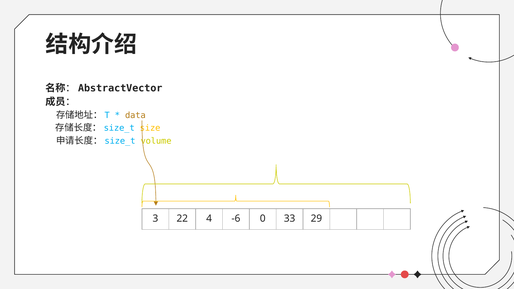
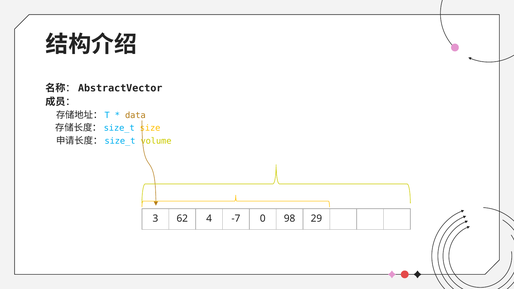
22: 22 -> 62
-6: -6 -> -7
33: 33 -> 98
